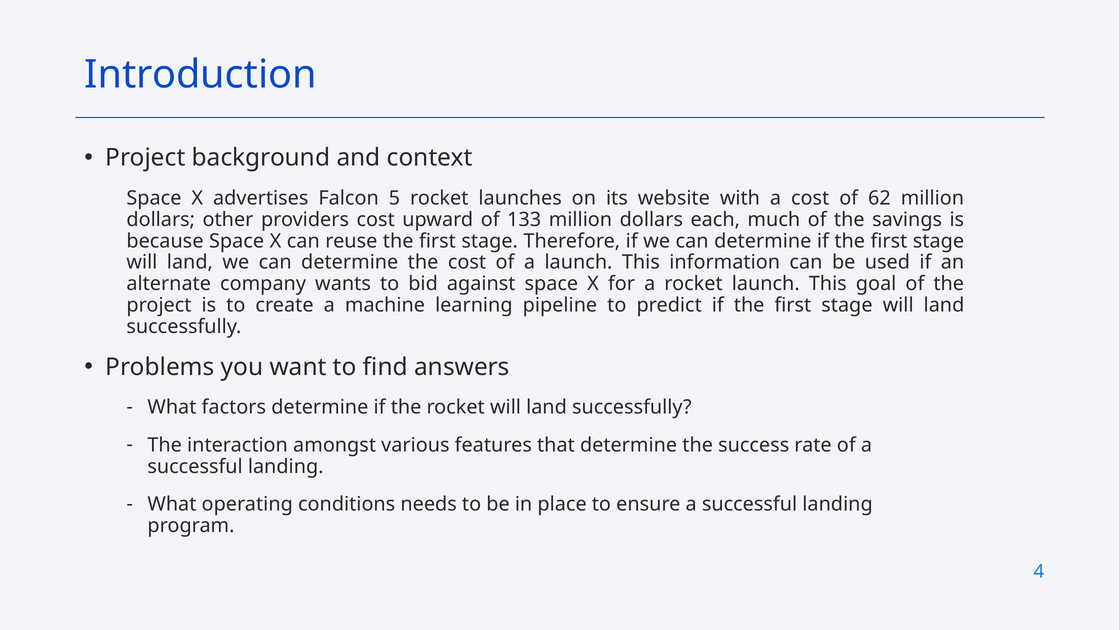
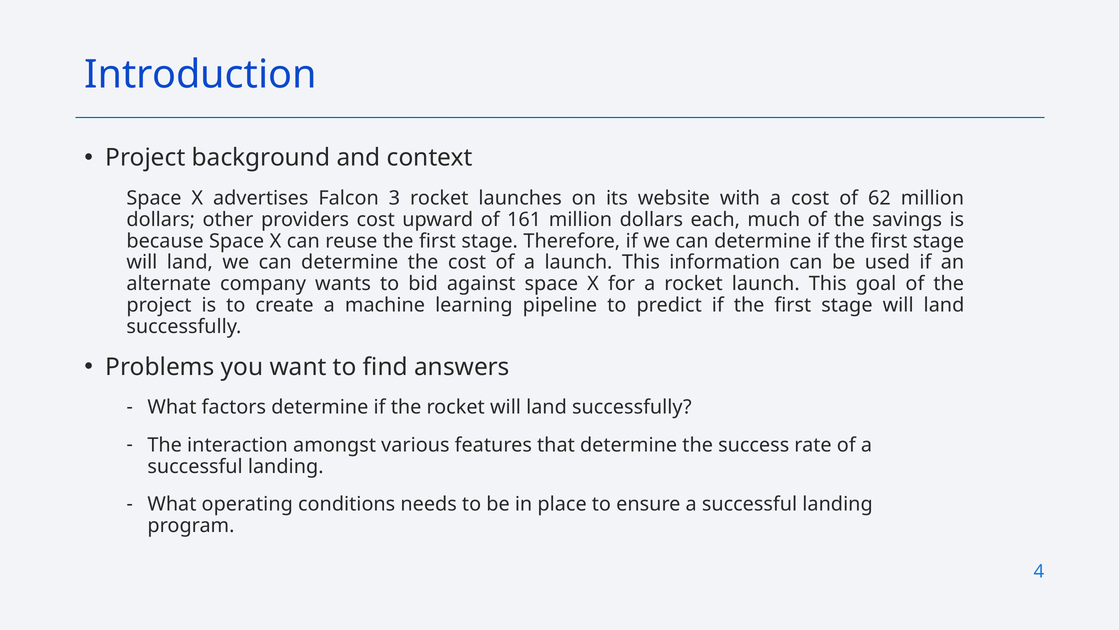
5: 5 -> 3
133: 133 -> 161
